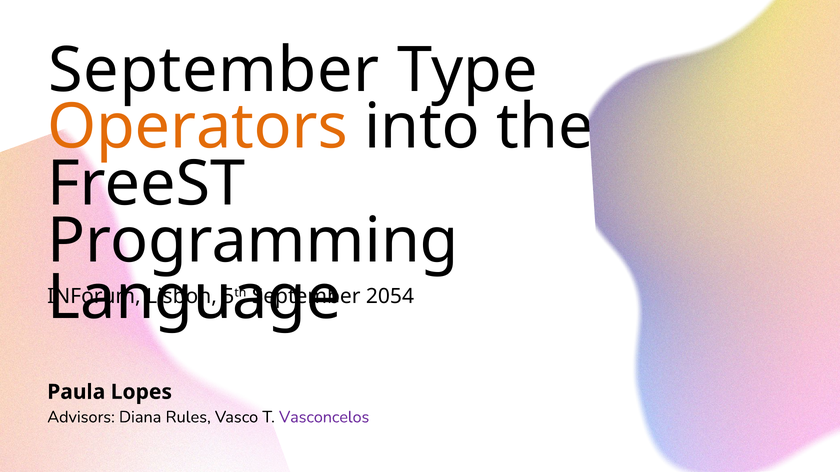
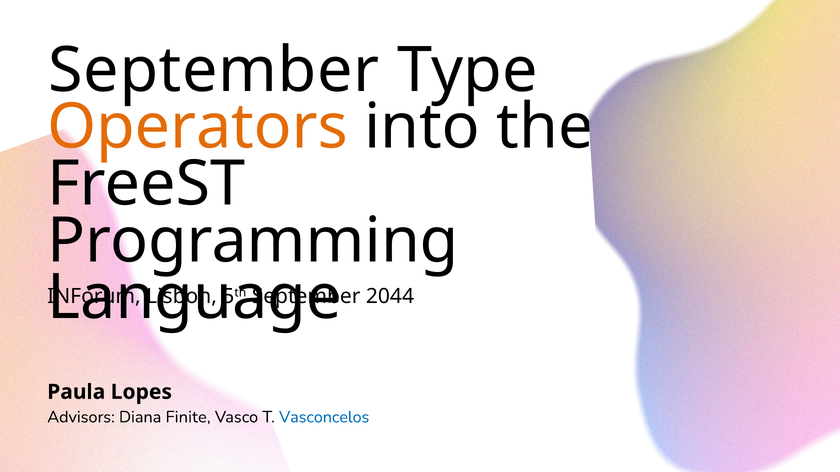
2054: 2054 -> 2044
Rules: Rules -> Finite
Vasconcelos colour: purple -> blue
